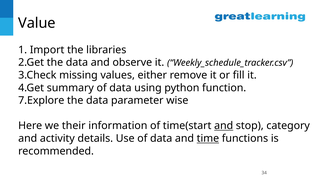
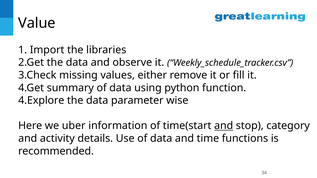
7.Explore: 7.Explore -> 4.Explore
their: their -> uber
time underline: present -> none
